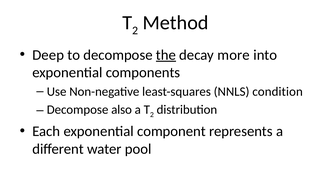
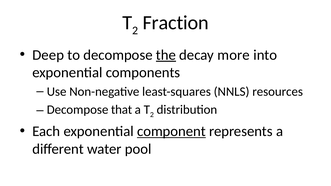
Method: Method -> Fraction
condition: condition -> resources
also: also -> that
component underline: none -> present
